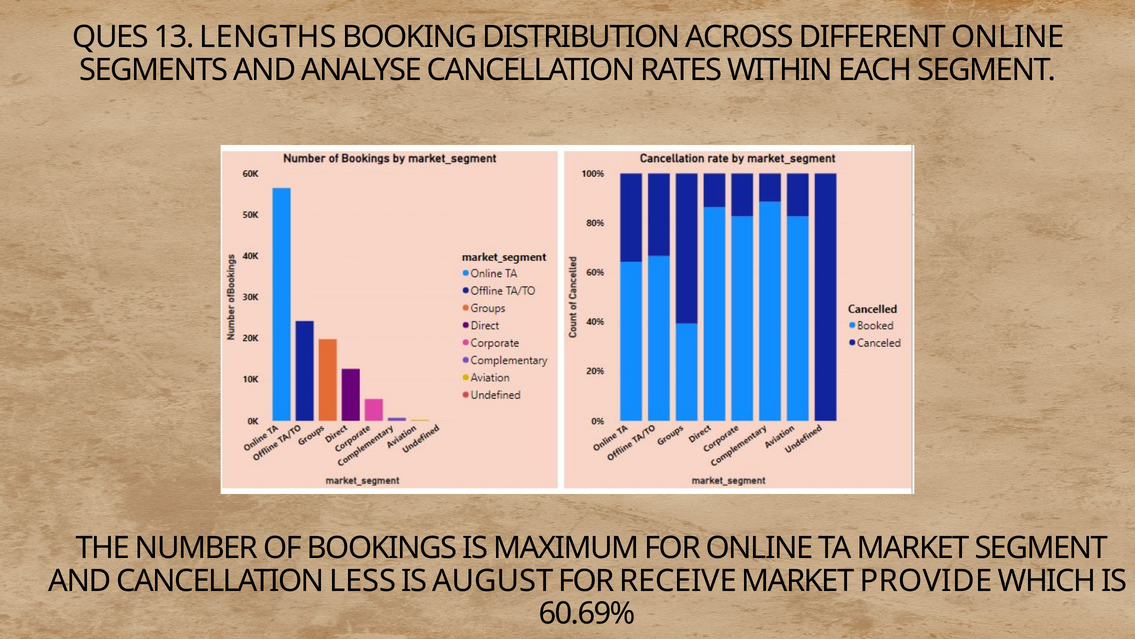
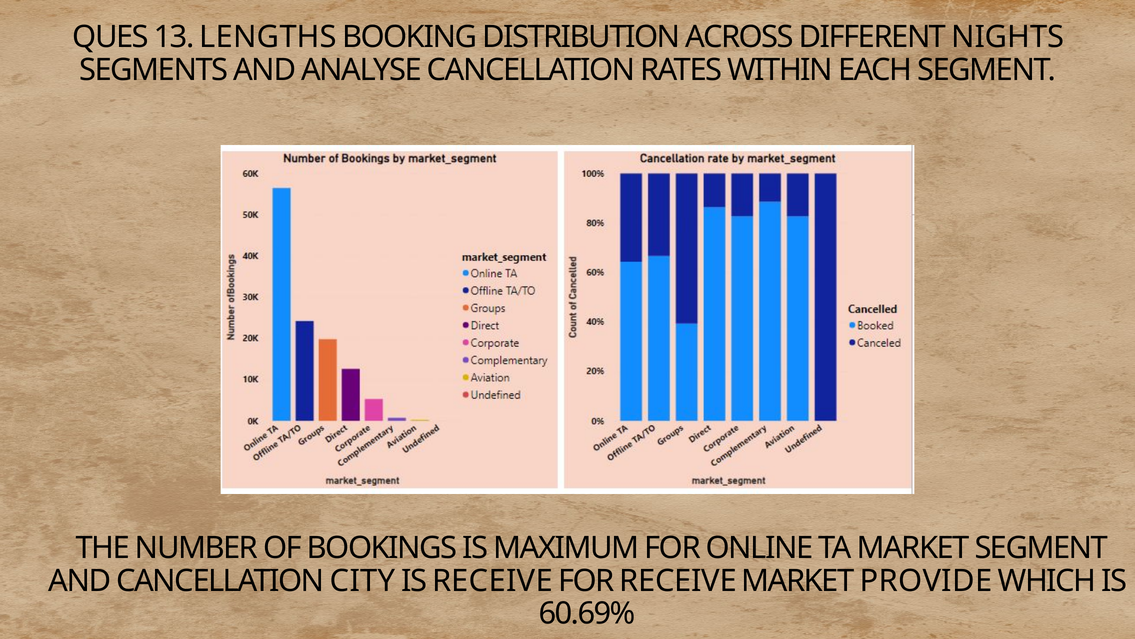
DIFFERENT ONLINE: ONLINE -> NIGHTS
LESS: LESS -> CITY
IS AUGUST: AUGUST -> RECEIVE
